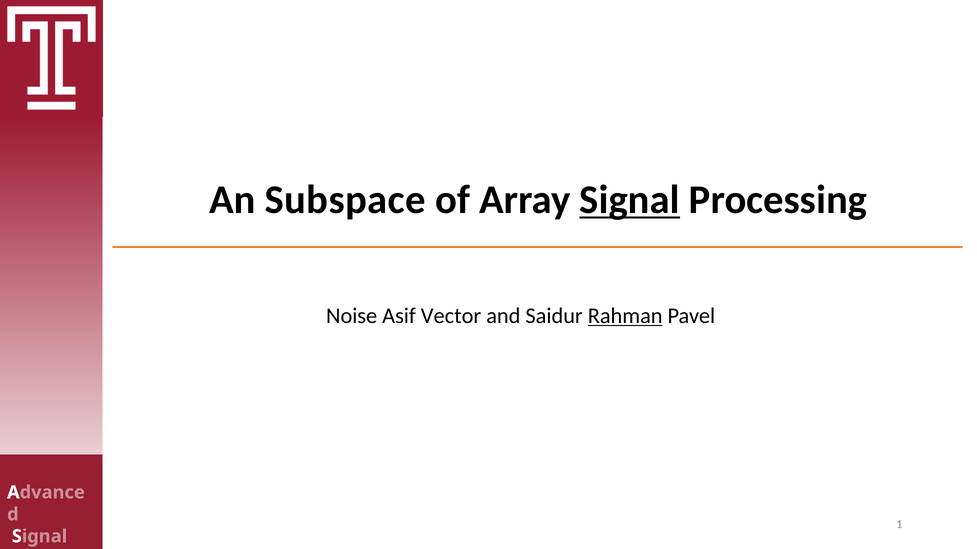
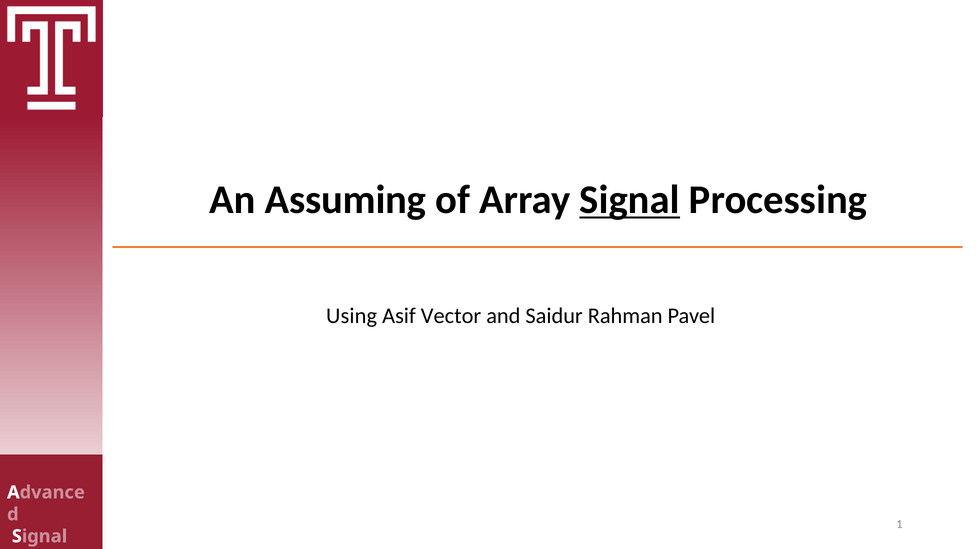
Subspace: Subspace -> Assuming
Noise: Noise -> Using
Rahman underline: present -> none
